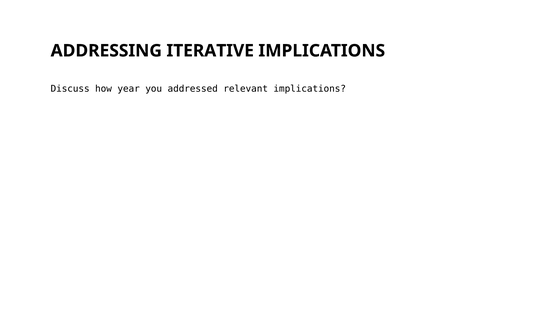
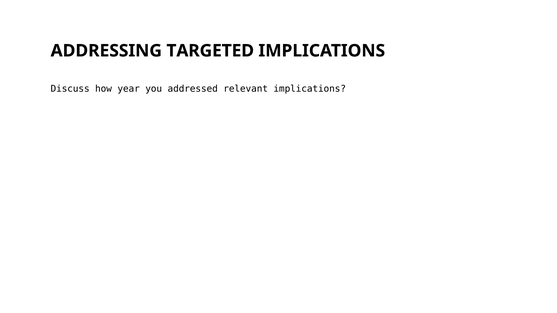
ITERATIVE: ITERATIVE -> TARGETED
